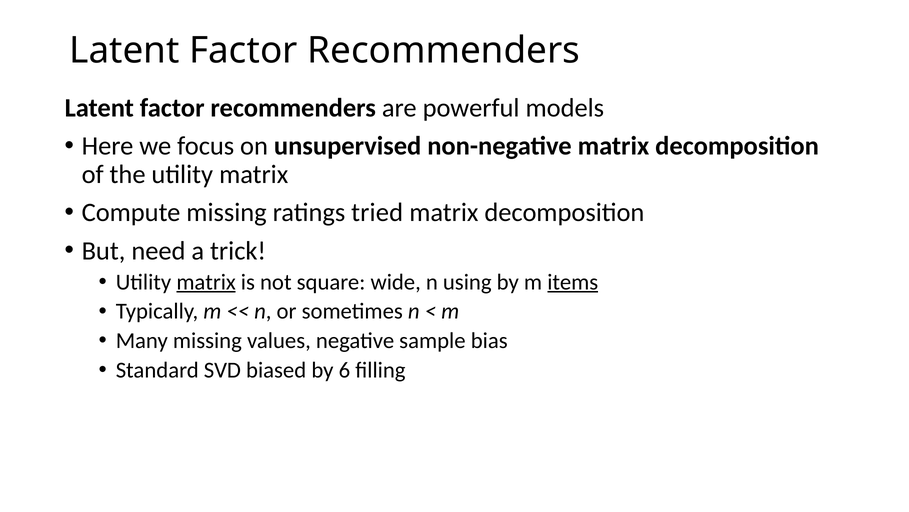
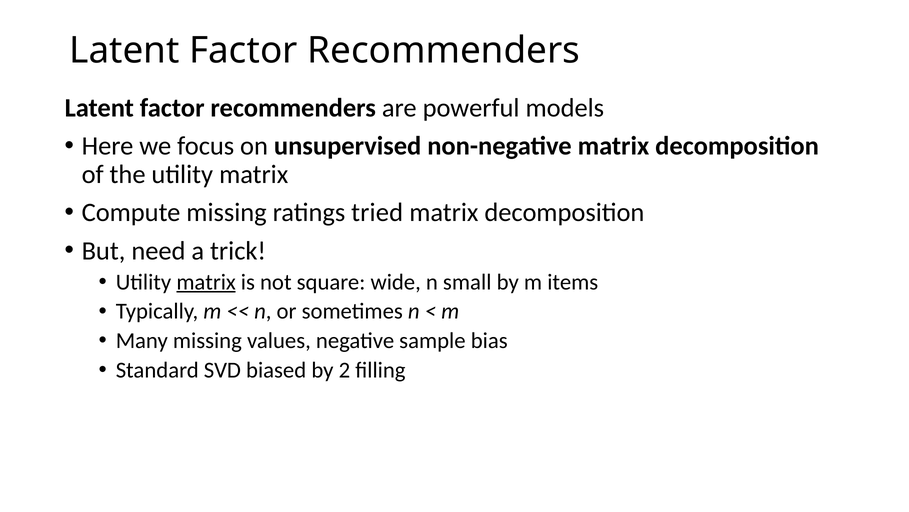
using: using -> small
items underline: present -> none
6: 6 -> 2
